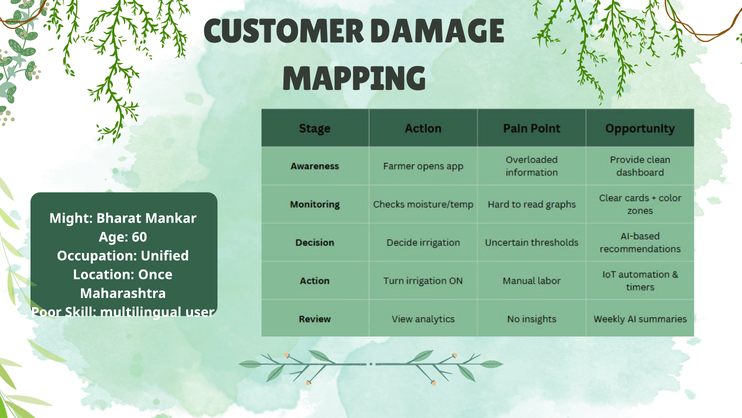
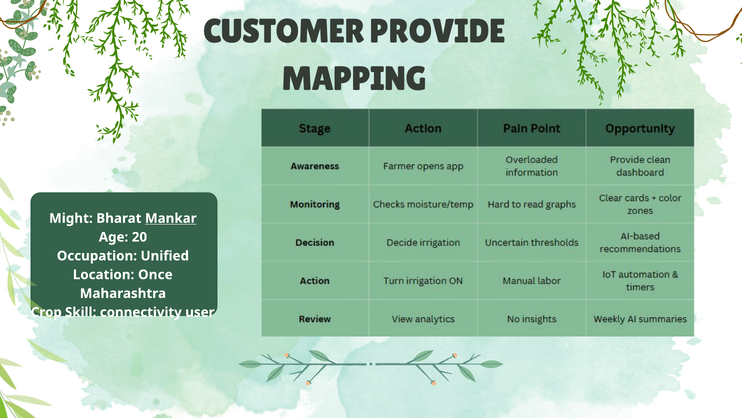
DAMAGE: DAMAGE -> PROVIDE
Mankar underline: none -> present
60: 60 -> 20
Poor: Poor -> Crop
multilingual: multilingual -> connectivity
